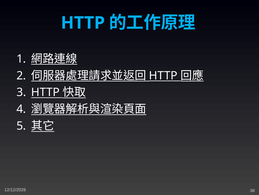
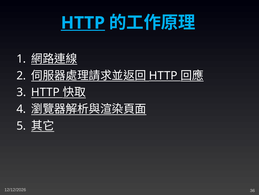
HTTP at (83, 23) underline: none -> present
